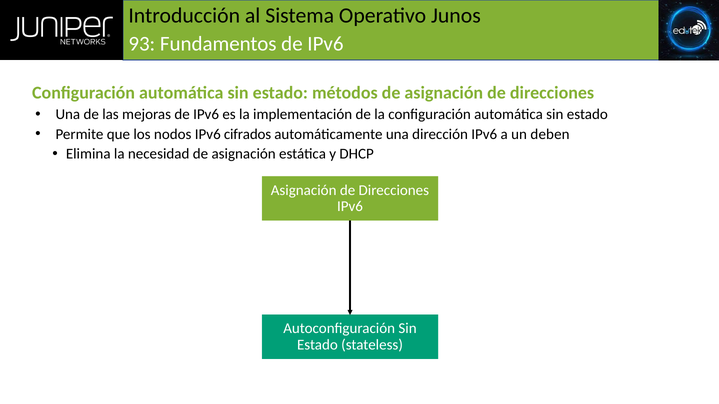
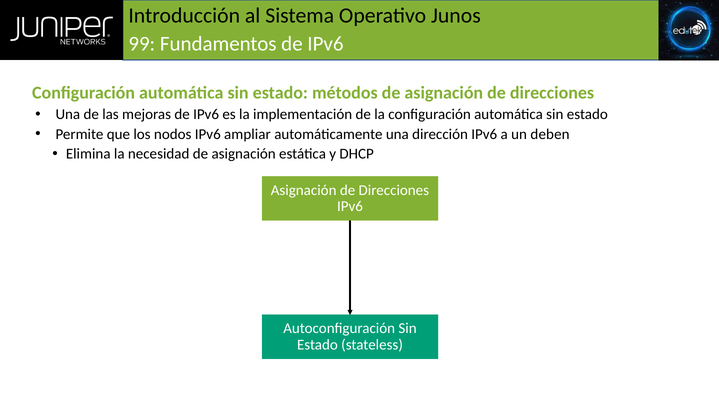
93: 93 -> 99
cifrados: cifrados -> ampliar
